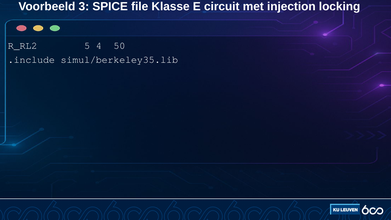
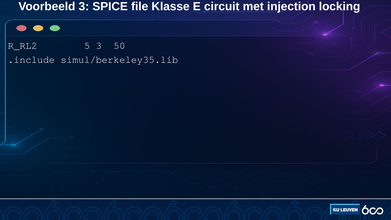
5 4: 4 -> 3
